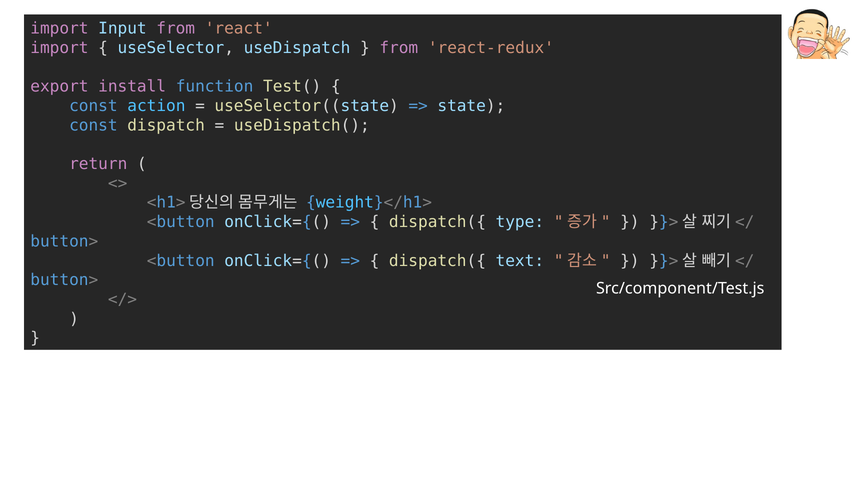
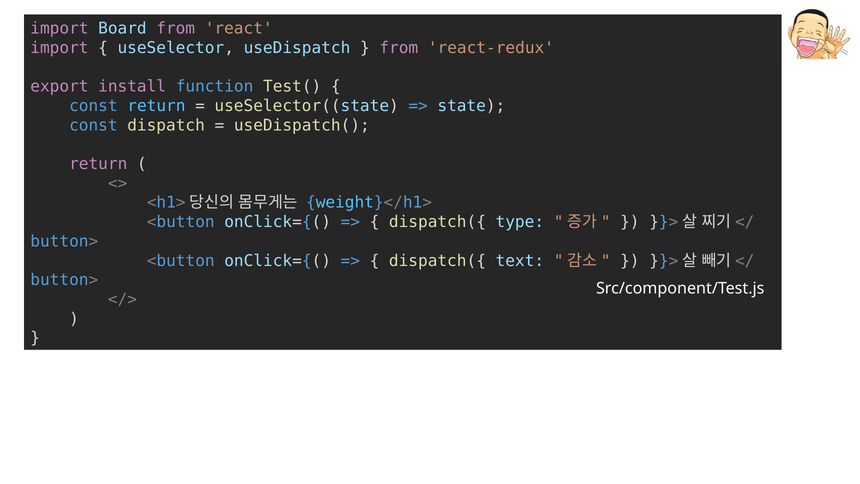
Input: Input -> Board
const action: action -> return
